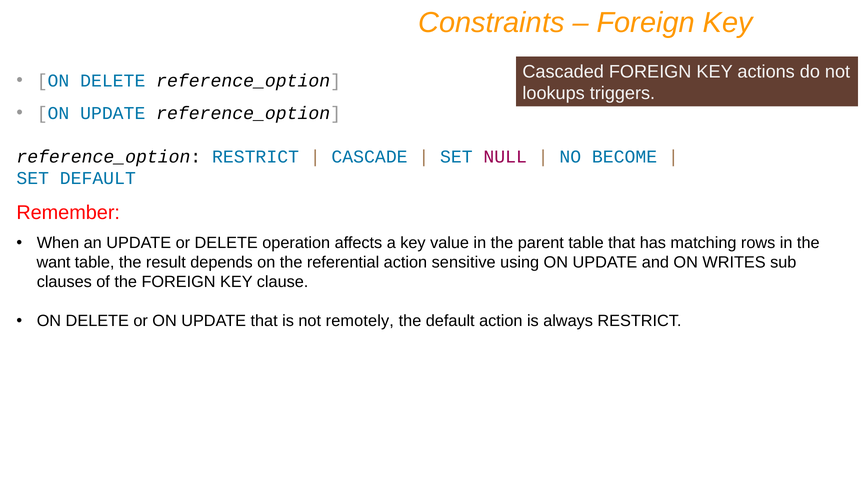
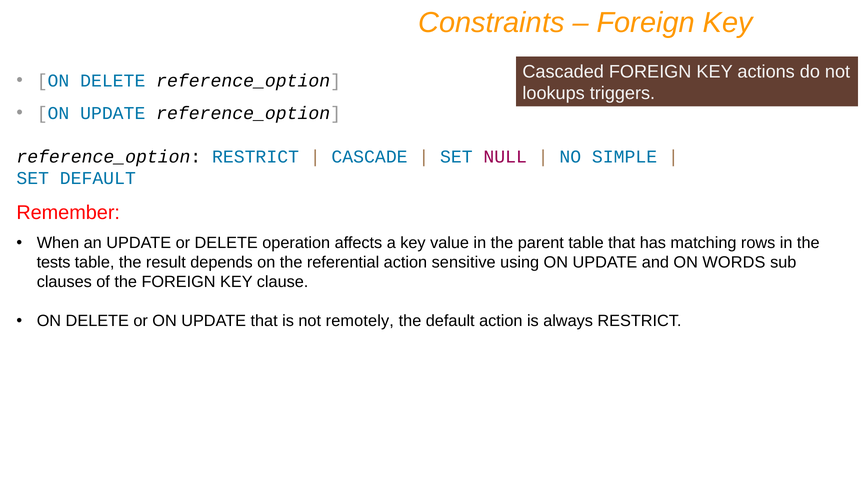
BECOME: BECOME -> SIMPLE
want: want -> tests
WRITES: WRITES -> WORDS
